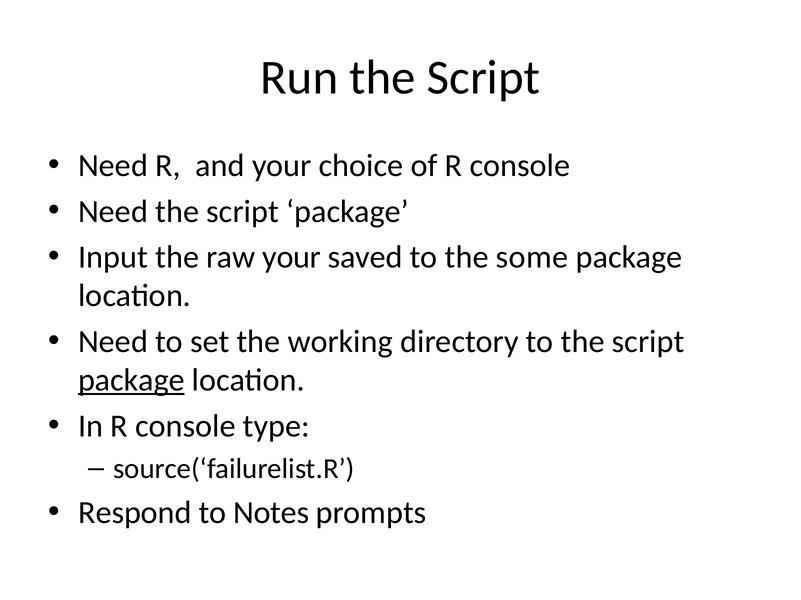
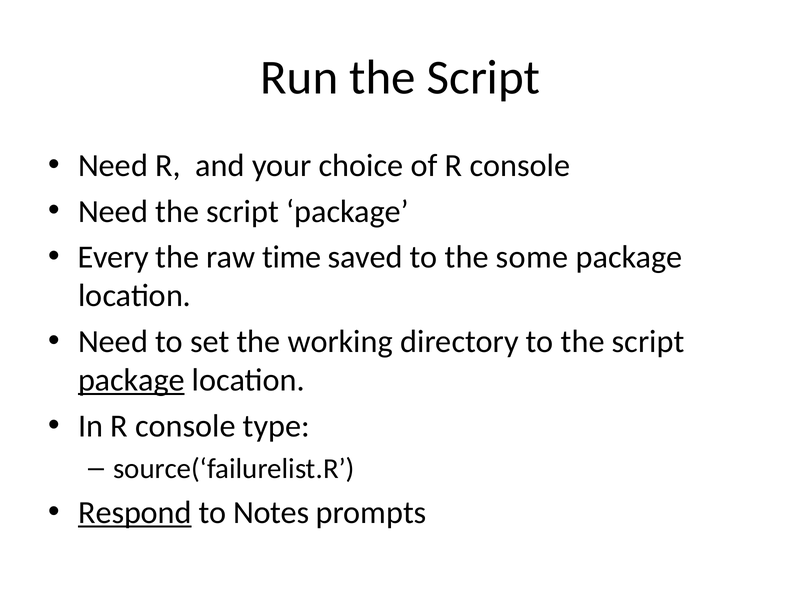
Input: Input -> Every
raw your: your -> time
Respond underline: none -> present
